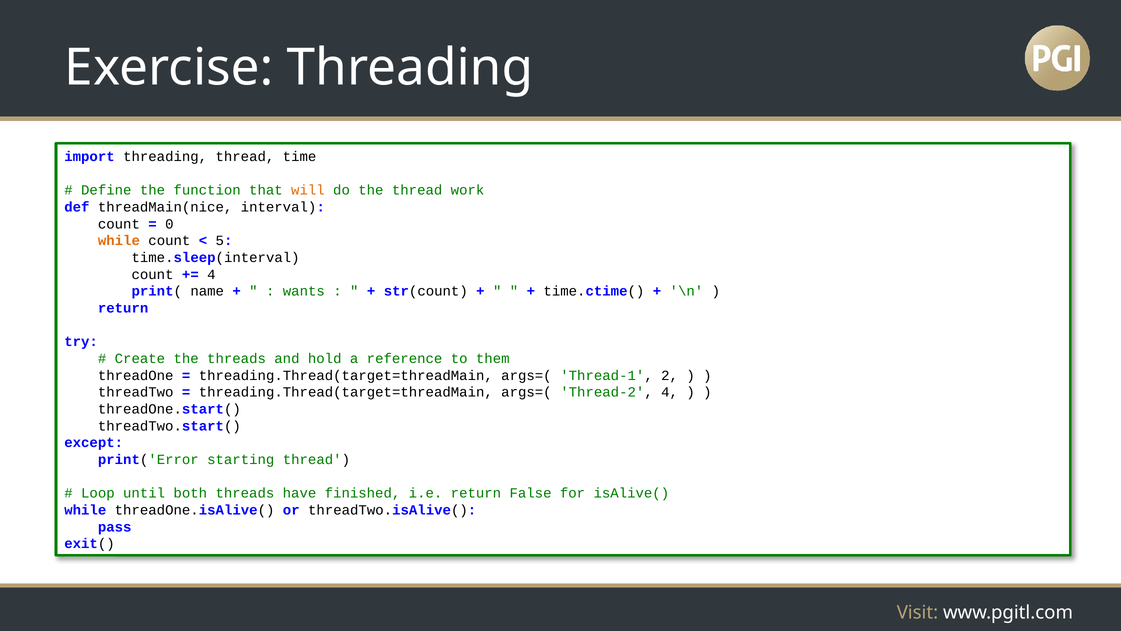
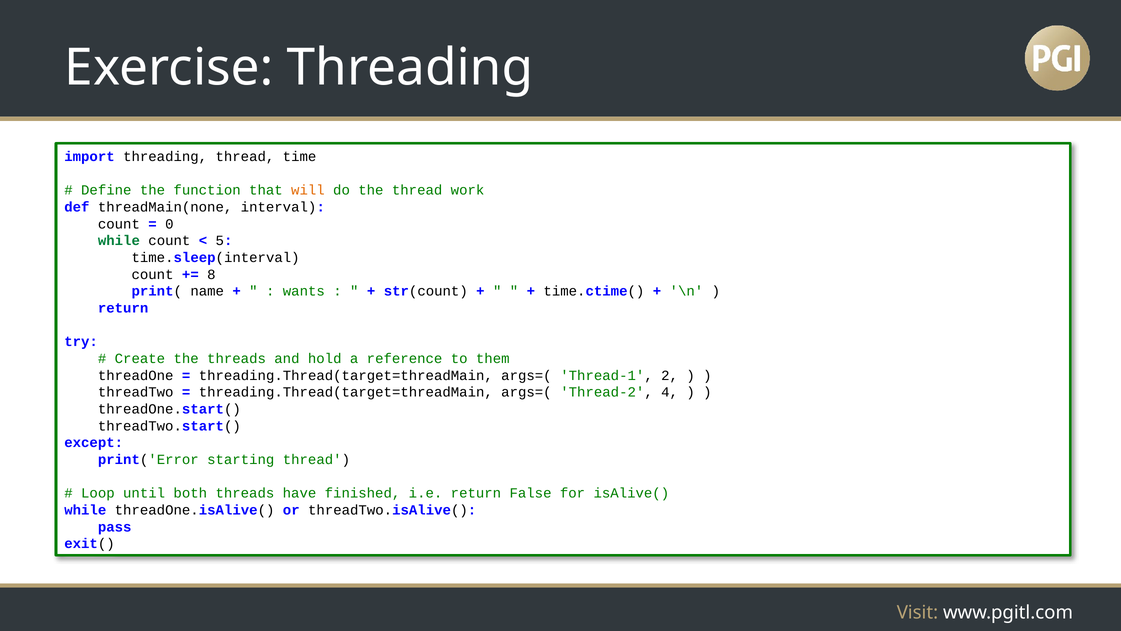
threadMain(nice: threadMain(nice -> threadMain(none
while at (119, 241) colour: orange -> green
4 at (211, 274): 4 -> 8
